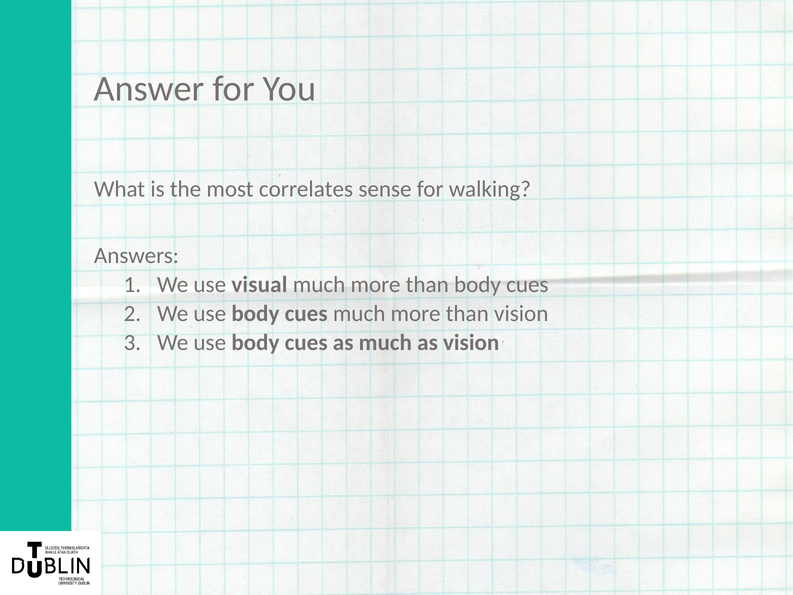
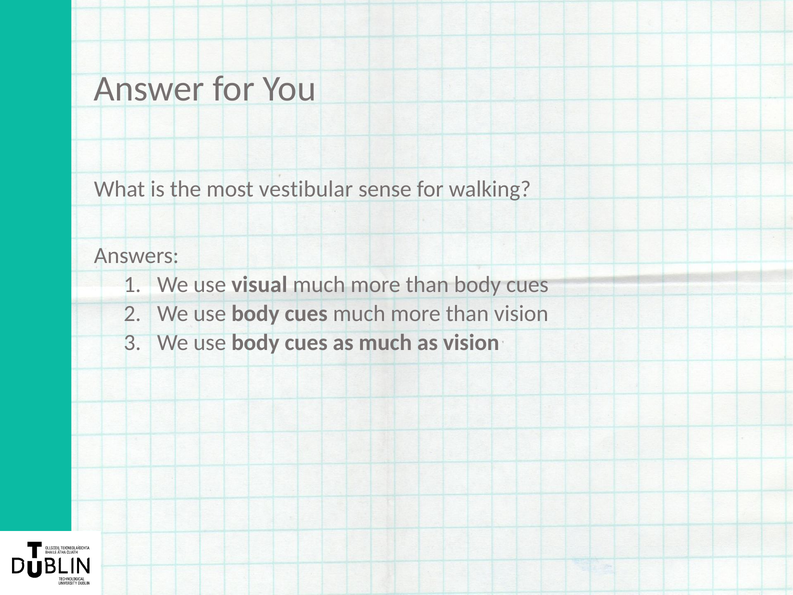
correlates: correlates -> vestibular
